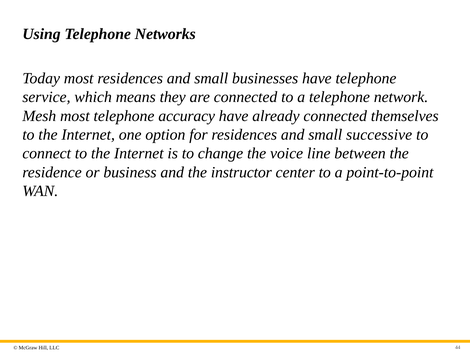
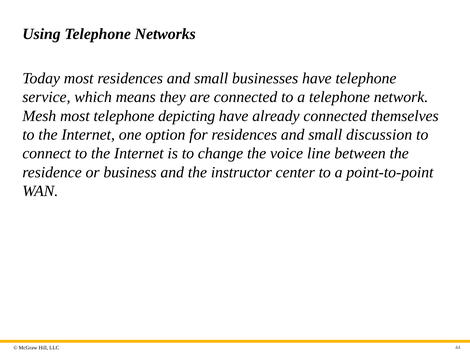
accuracy: accuracy -> depicting
successive: successive -> discussion
